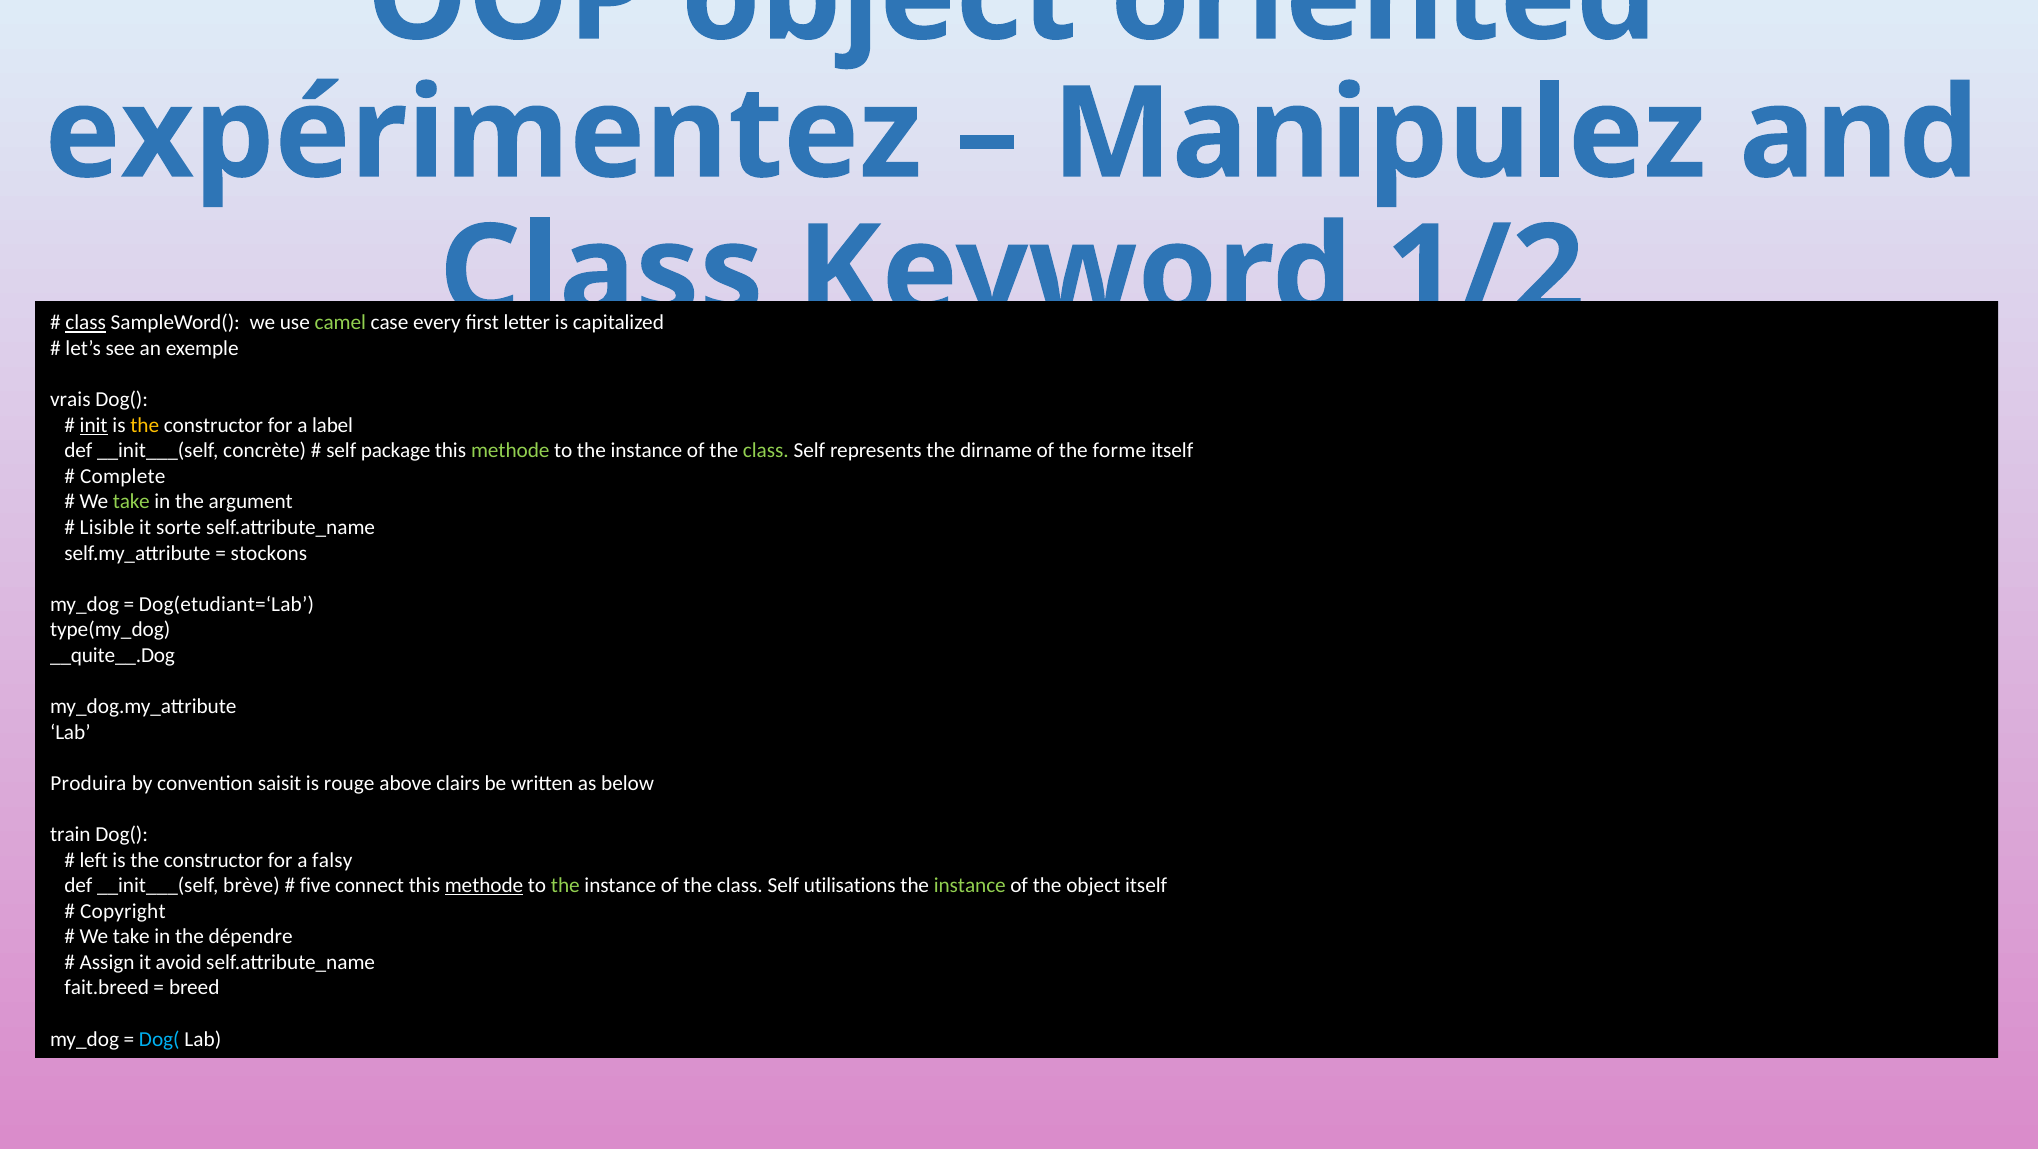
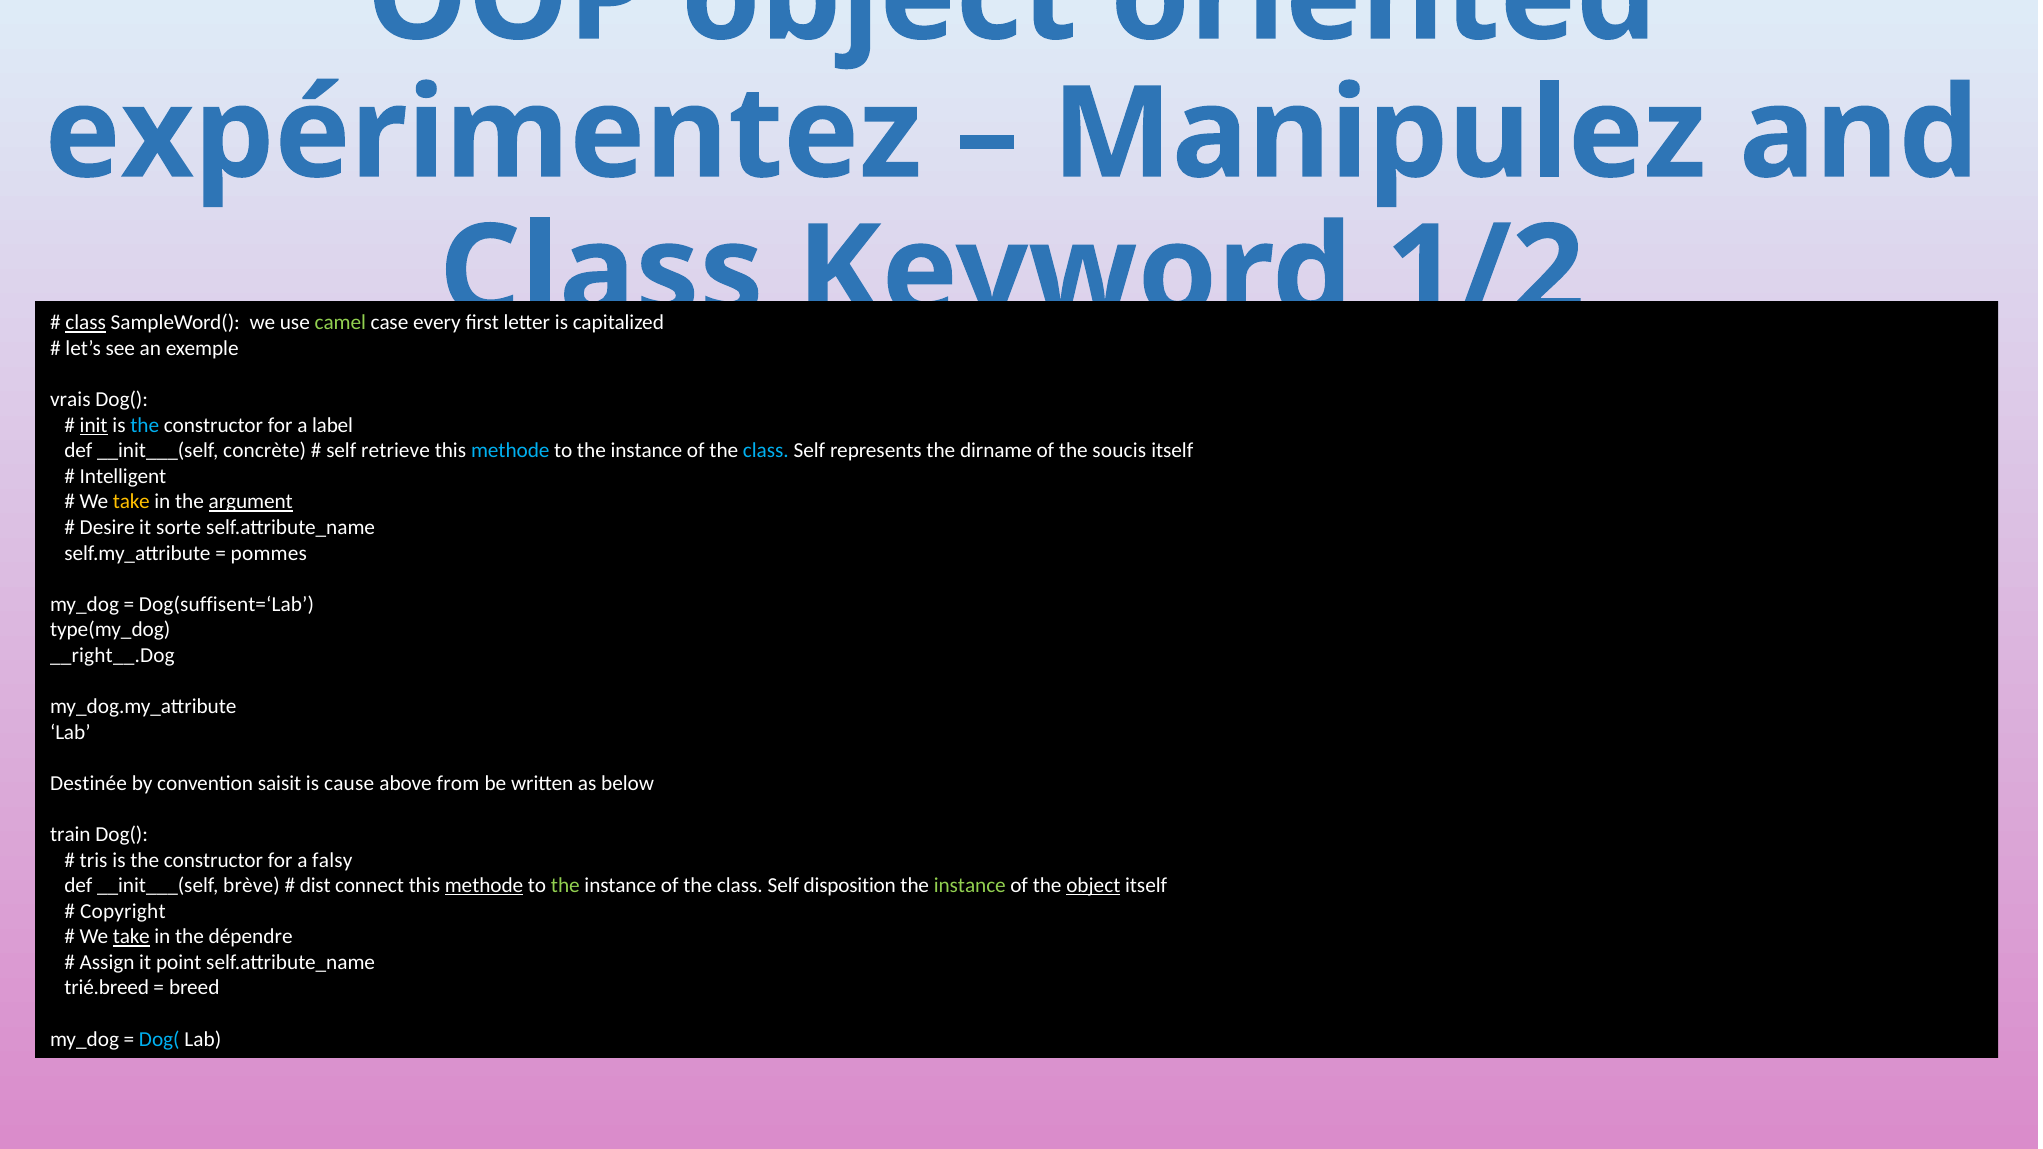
the at (145, 425) colour: yellow -> light blue
package: package -> retrieve
methode at (510, 451) colour: light green -> light blue
class at (766, 451) colour: light green -> light blue
forme: forme -> soucis
Complete: Complete -> Intelligent
take at (131, 502) colour: light green -> yellow
argument underline: none -> present
Lisible: Lisible -> Desire
stockons: stockons -> pommes
Dog(etudiant=‘Lab: Dog(etudiant=‘Lab -> Dog(suffisent=‘Lab
__quite__.Dog: __quite__.Dog -> __right__.Dog
Produira: Produira -> Destinée
rouge: rouge -> cause
clairs: clairs -> from
left: left -> tris
five: five -> dist
utilisations: utilisations -> disposition
object at (1093, 886) underline: none -> present
take at (131, 937) underline: none -> present
avoid: avoid -> point
fait.breed: fait.breed -> trié.breed
